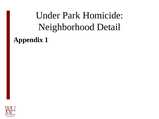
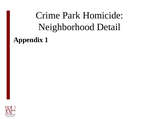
Under: Under -> Crime
